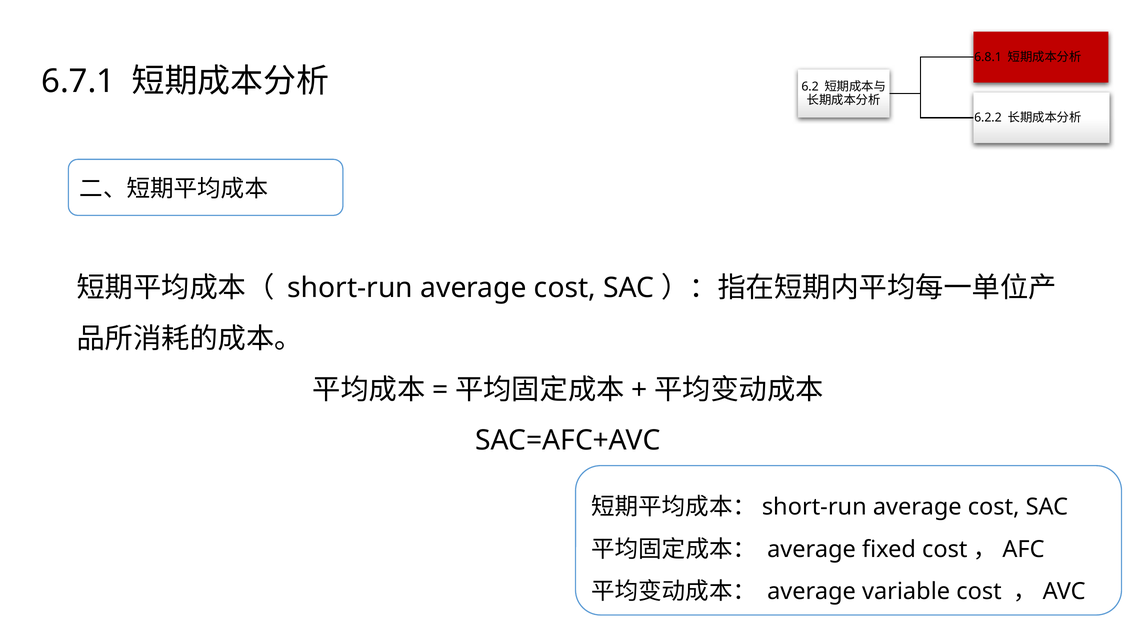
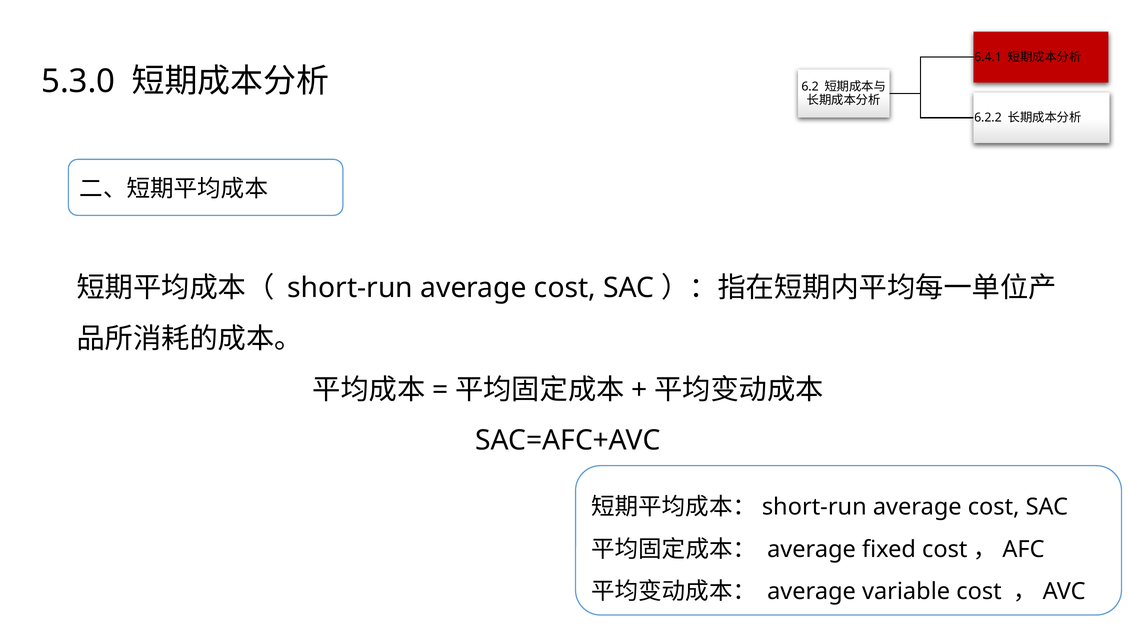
6.8.1: 6.8.1 -> 6.4.1
6.7.1: 6.7.1 -> 5.3.0
